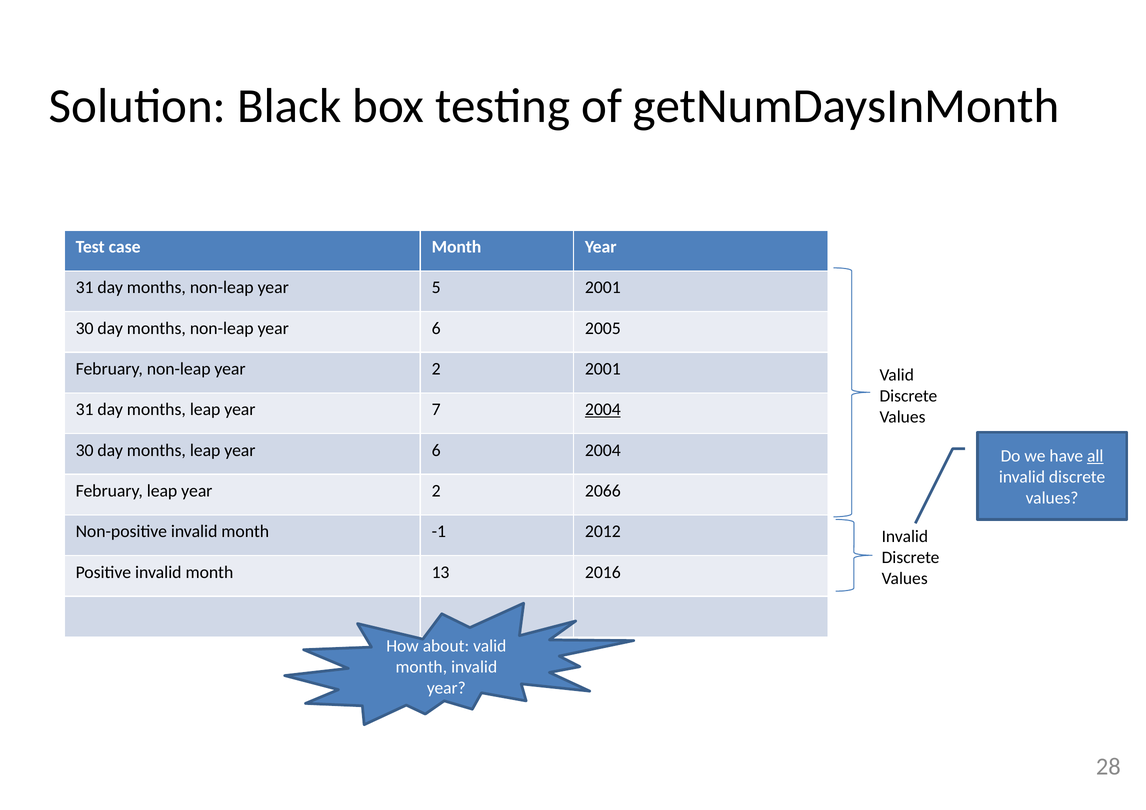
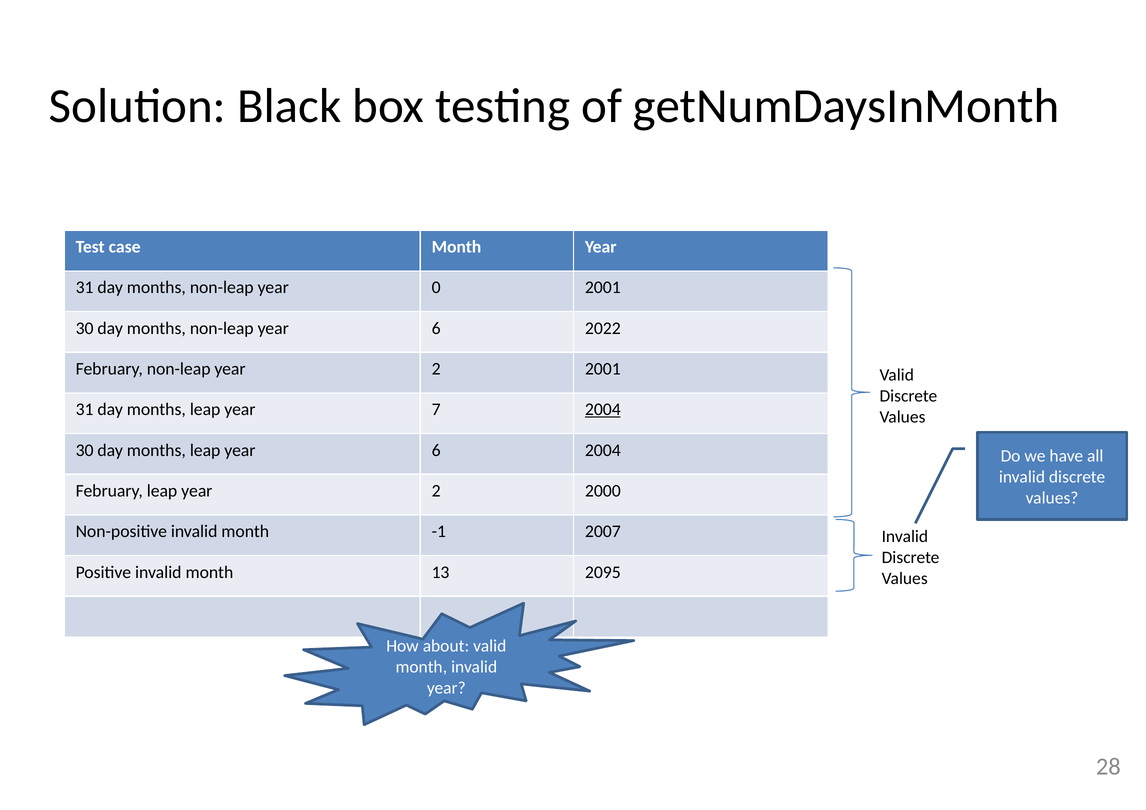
5: 5 -> 0
2005: 2005 -> 2022
all underline: present -> none
2066: 2066 -> 2000
2012: 2012 -> 2007
2016: 2016 -> 2095
